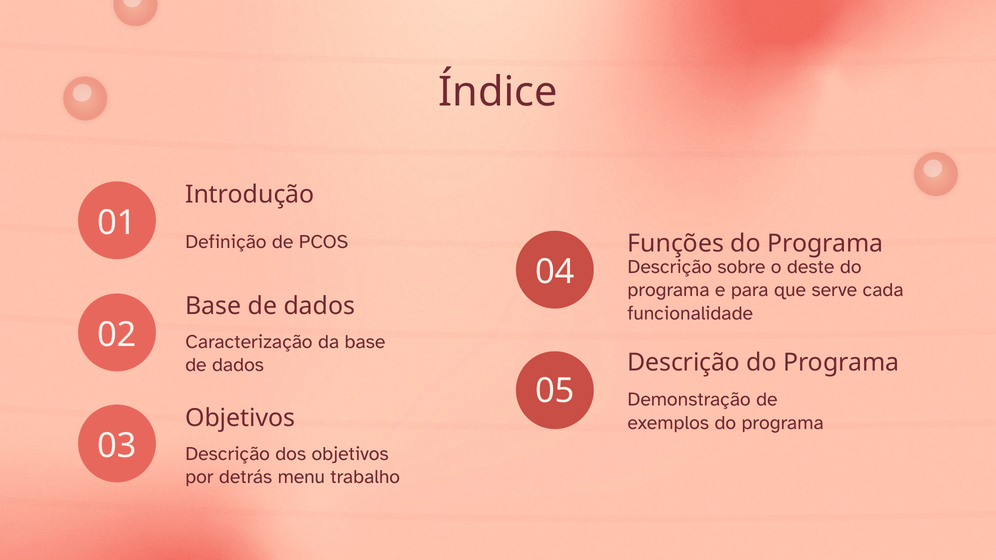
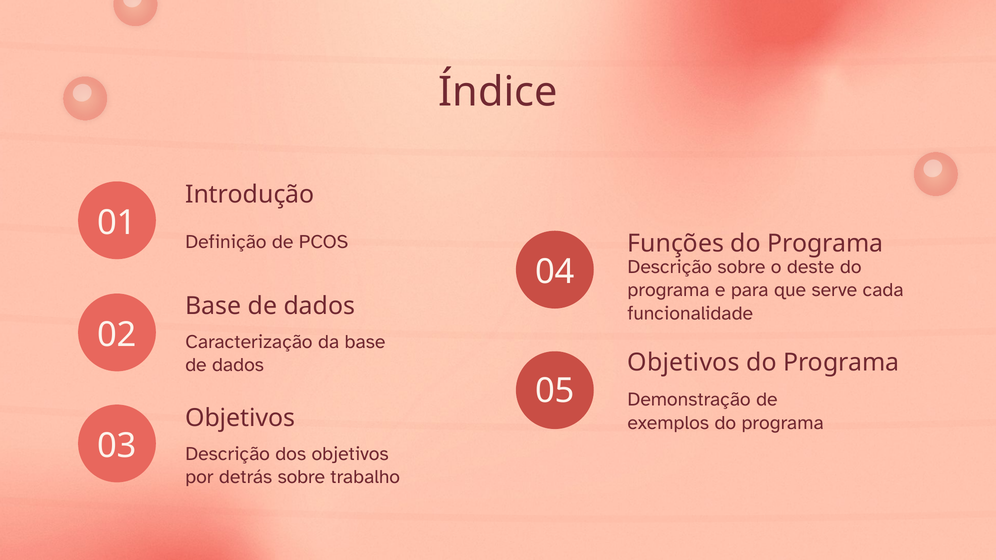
Descrição at (684, 363): Descrição -> Objetivos
detrás menu: menu -> sobre
